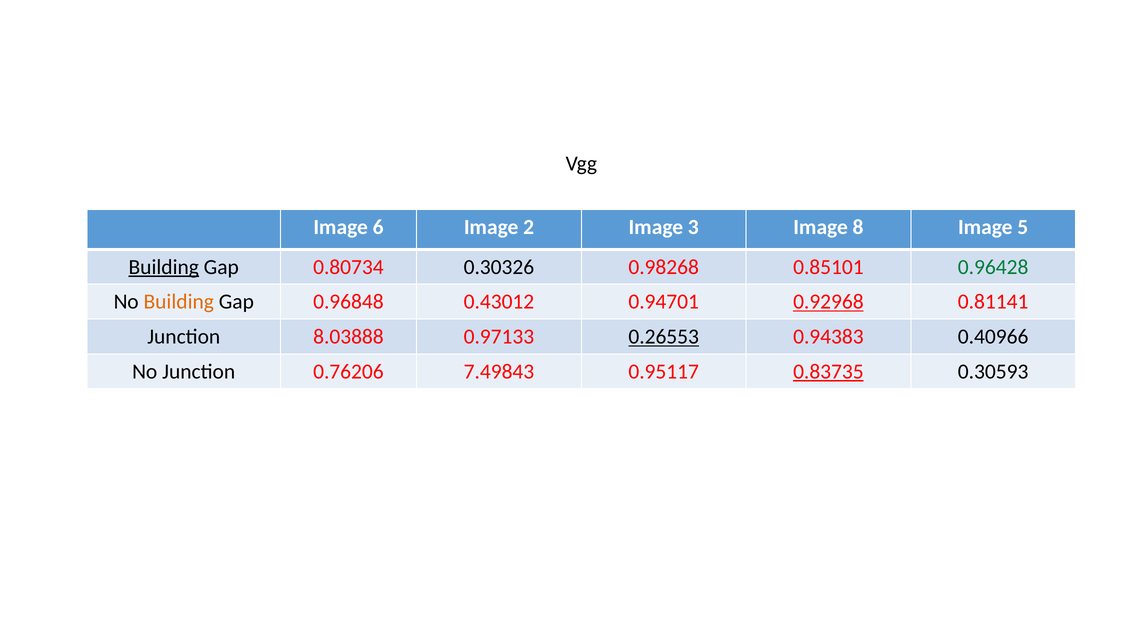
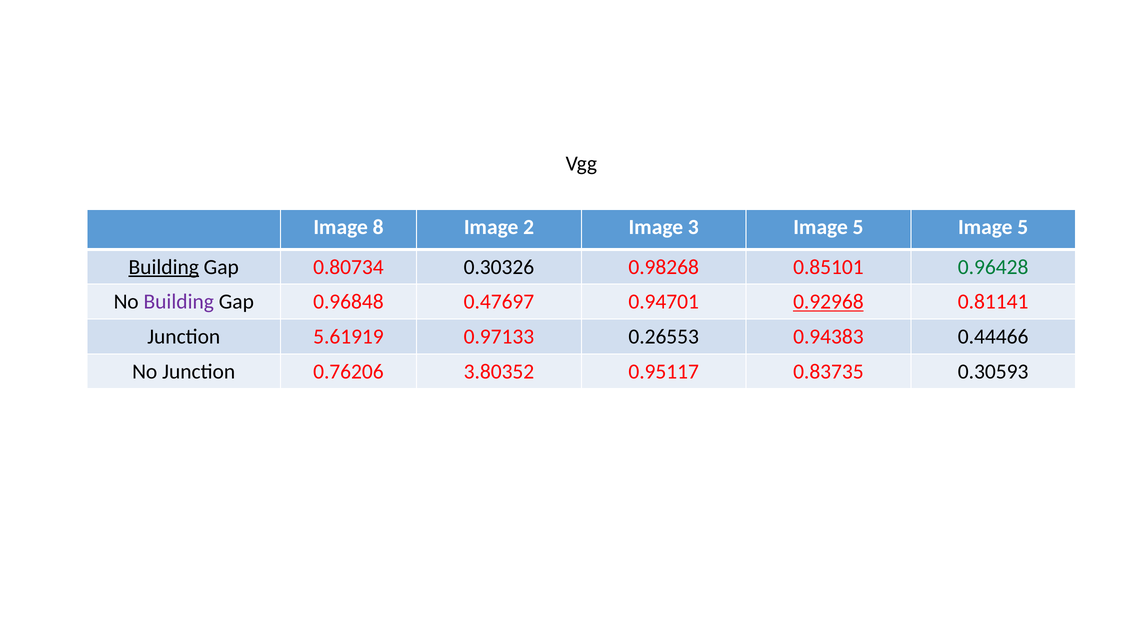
6: 6 -> 8
3 Image 8: 8 -> 5
Building at (179, 302) colour: orange -> purple
0.43012: 0.43012 -> 0.47697
8.03888: 8.03888 -> 5.61919
0.26553 underline: present -> none
0.40966: 0.40966 -> 0.44466
7.49843: 7.49843 -> 3.80352
0.83735 underline: present -> none
